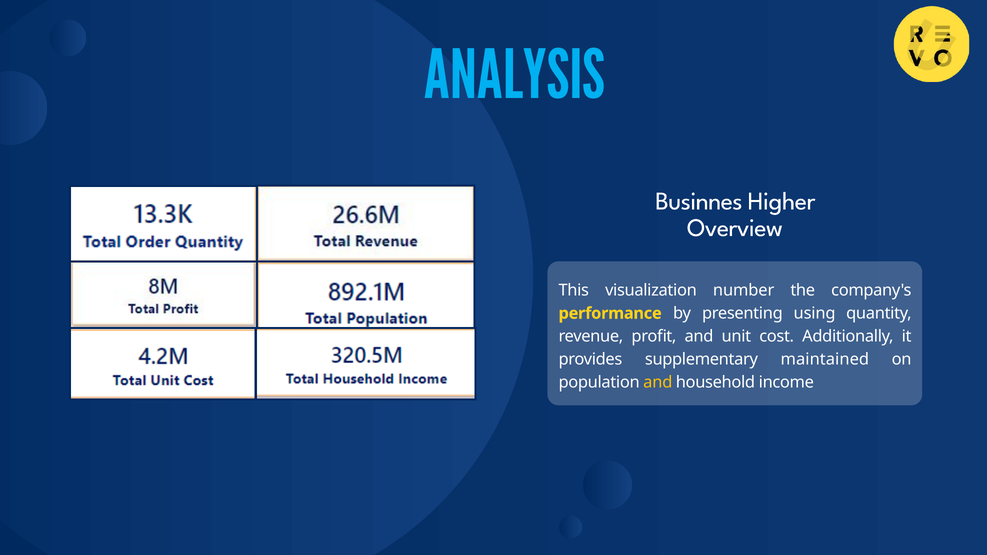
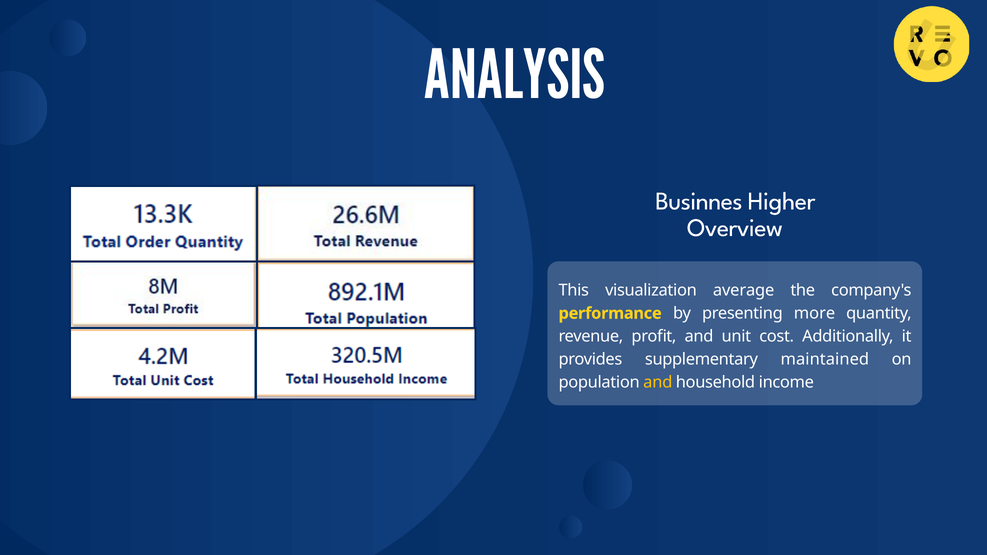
ANALYSIS colour: light blue -> white
number: number -> average
using: using -> more
